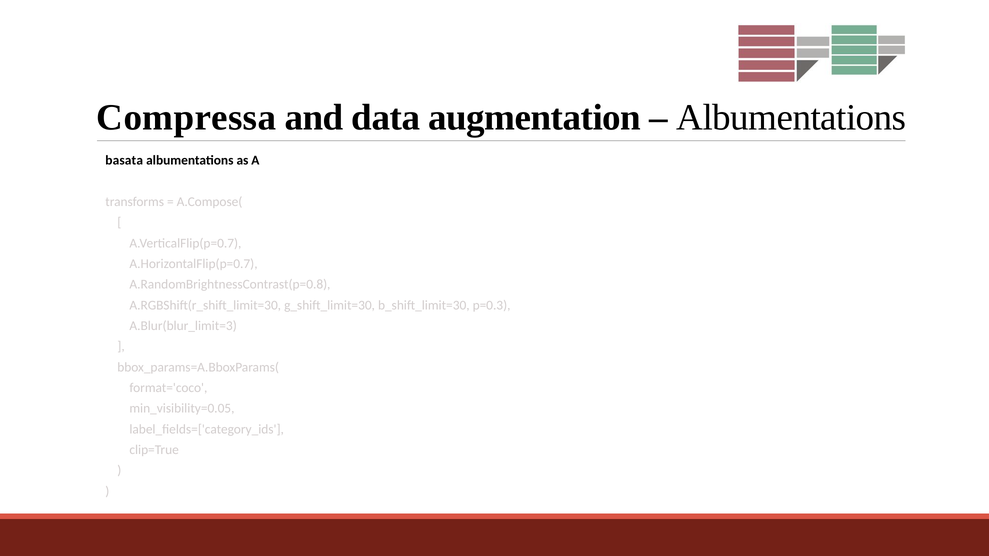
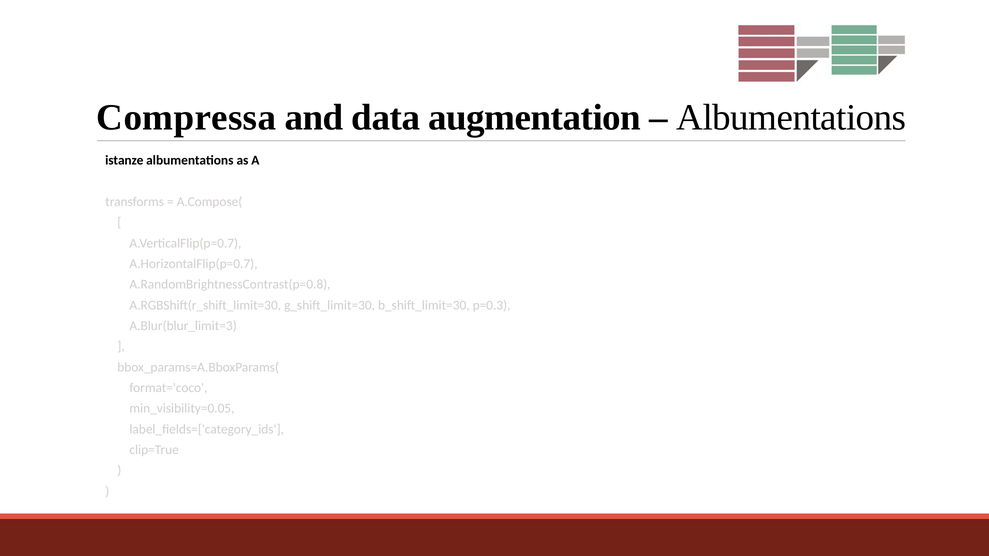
basata: basata -> istanze
